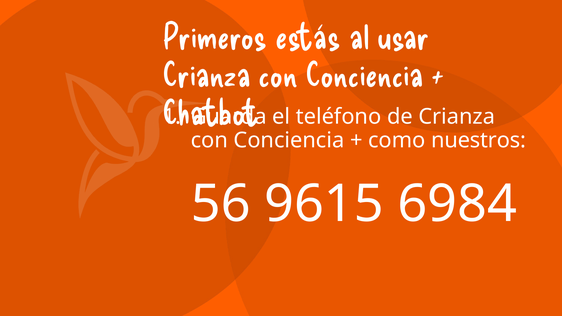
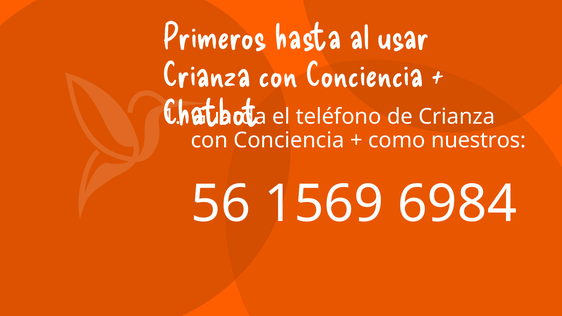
estás: estás -> hasta
9615: 9615 -> 1569
